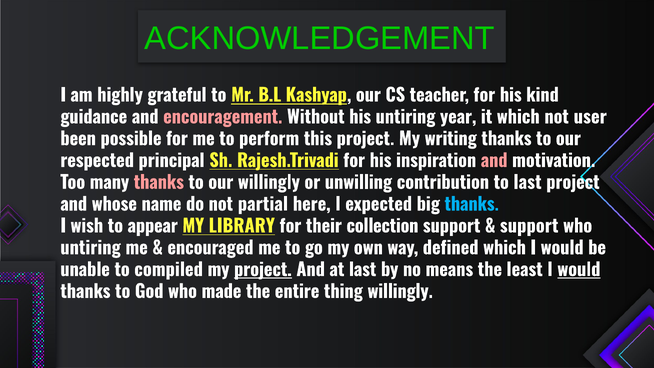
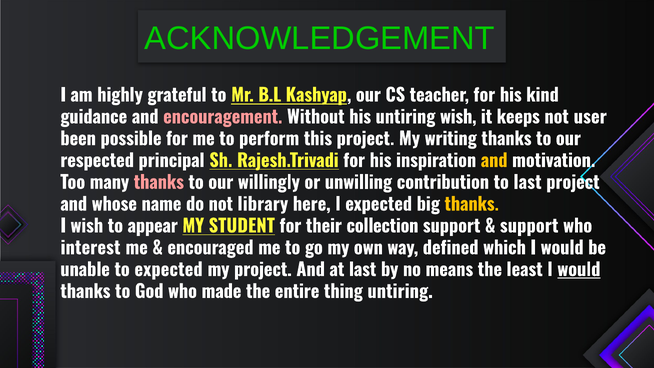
untiring year: year -> wish
it which: which -> keeps
and at (494, 161) colour: pink -> yellow
partial: partial -> library
thanks at (472, 205) colour: light blue -> yellow
LIBRARY: LIBRARY -> STUDENT
untiring at (91, 248): untiring -> interest
to compiled: compiled -> expected
project at (263, 270) underline: present -> none
thing willingly: willingly -> untiring
